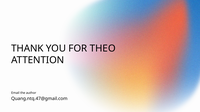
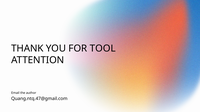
THEO: THEO -> TOOL
